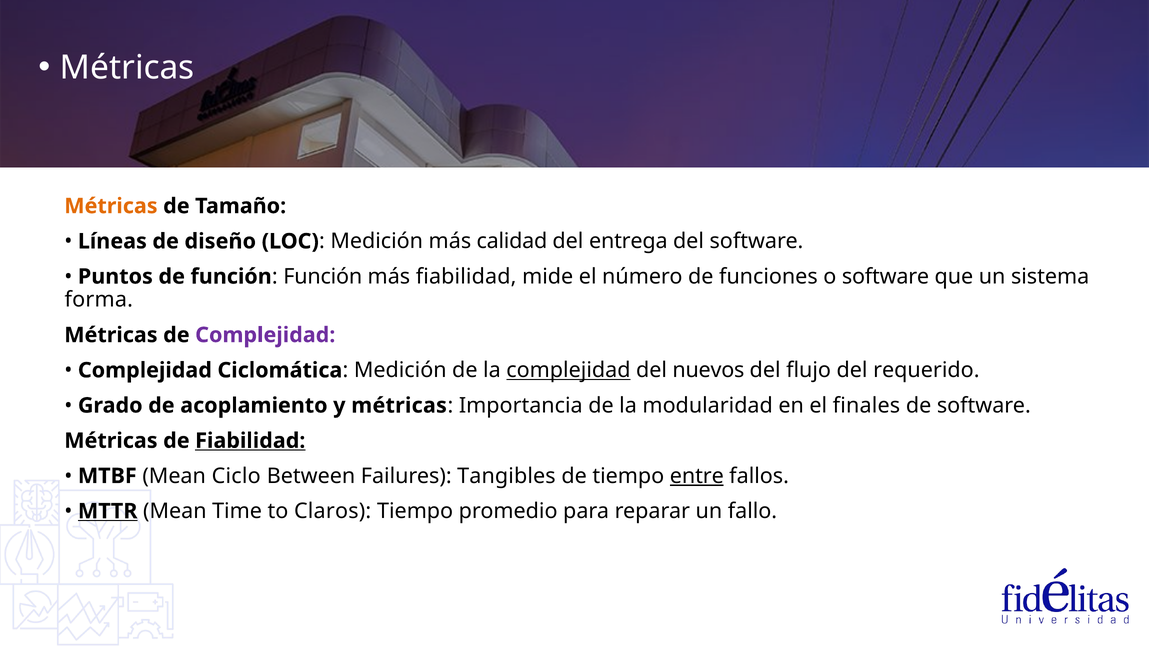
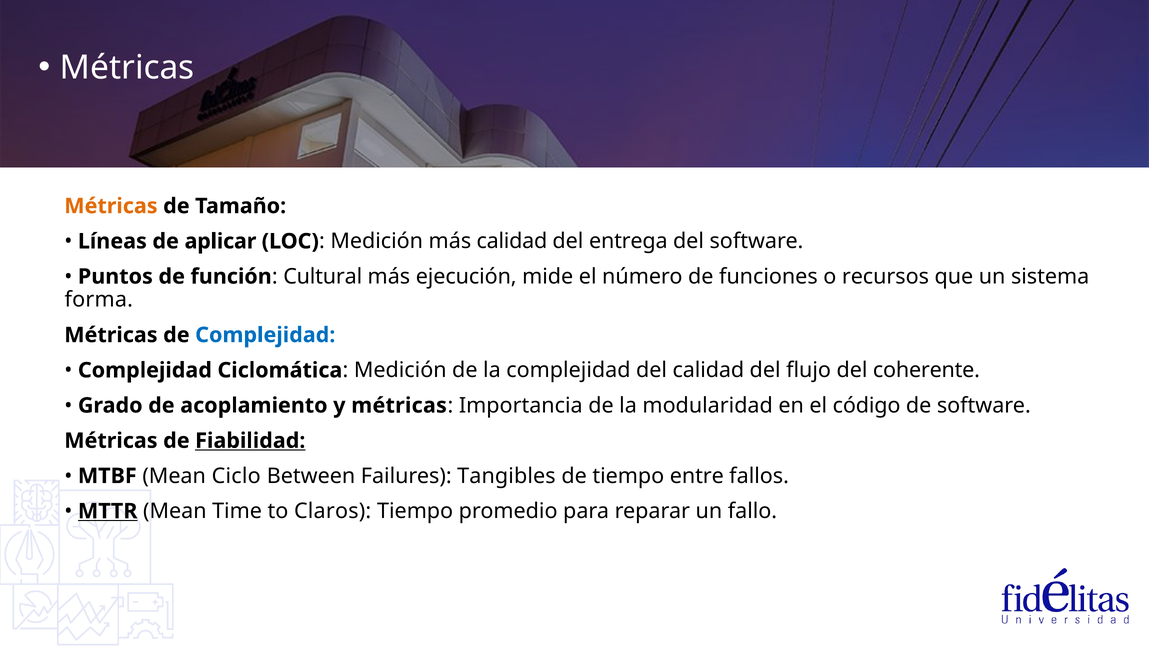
diseño: diseño -> aplicar
Función at (323, 277): Función -> Cultural
más fiabilidad: fiabilidad -> ejecución
o software: software -> recursos
Complejidad at (265, 335) colour: purple -> blue
complejidad at (568, 370) underline: present -> none
del nuevos: nuevos -> calidad
requerido: requerido -> coherente
finales: finales -> código
entre underline: present -> none
